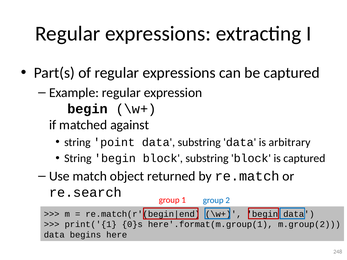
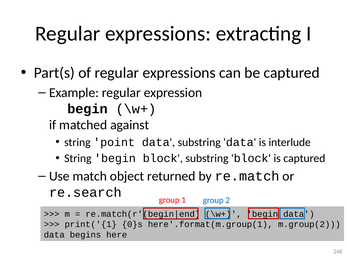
arbitrary: arbitrary -> interlude
